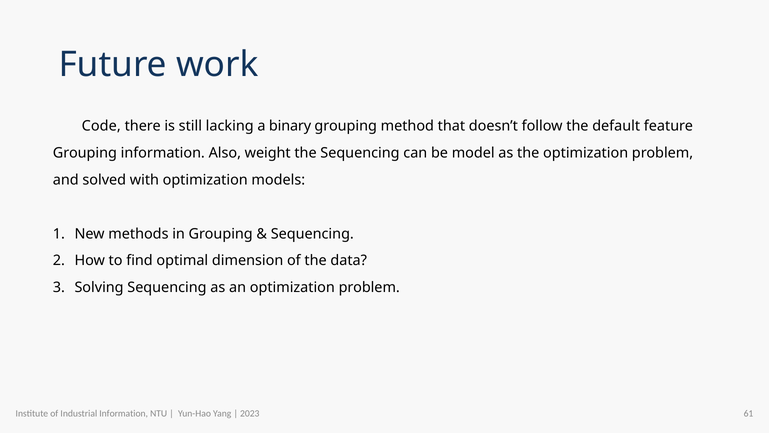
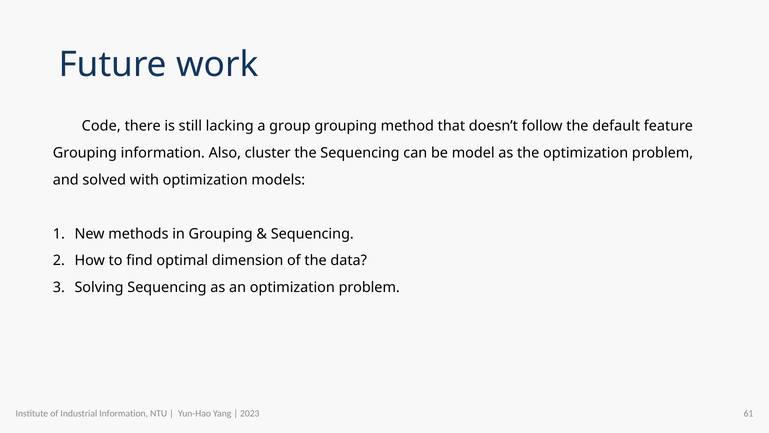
binary: binary -> group
weight: weight -> cluster
